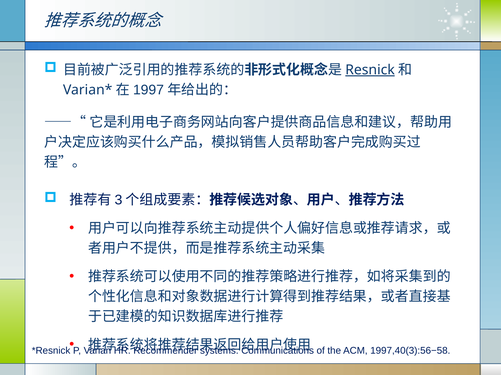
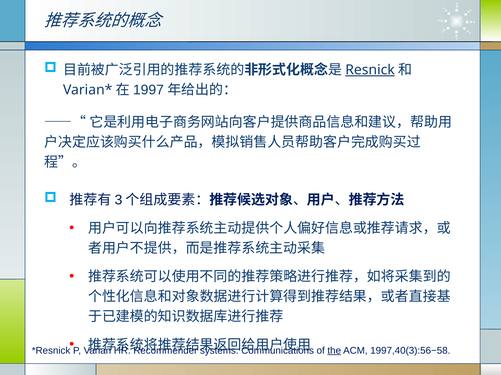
the underline: none -> present
